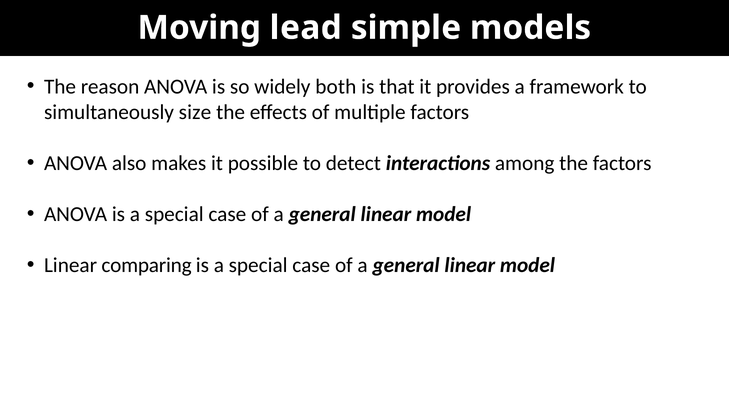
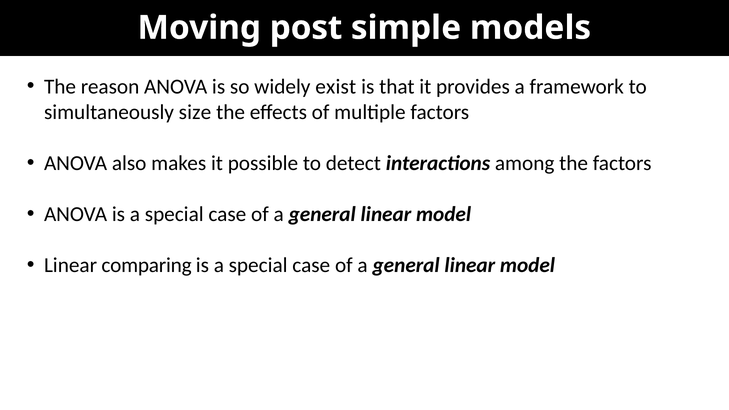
lead: lead -> post
both: both -> exist
